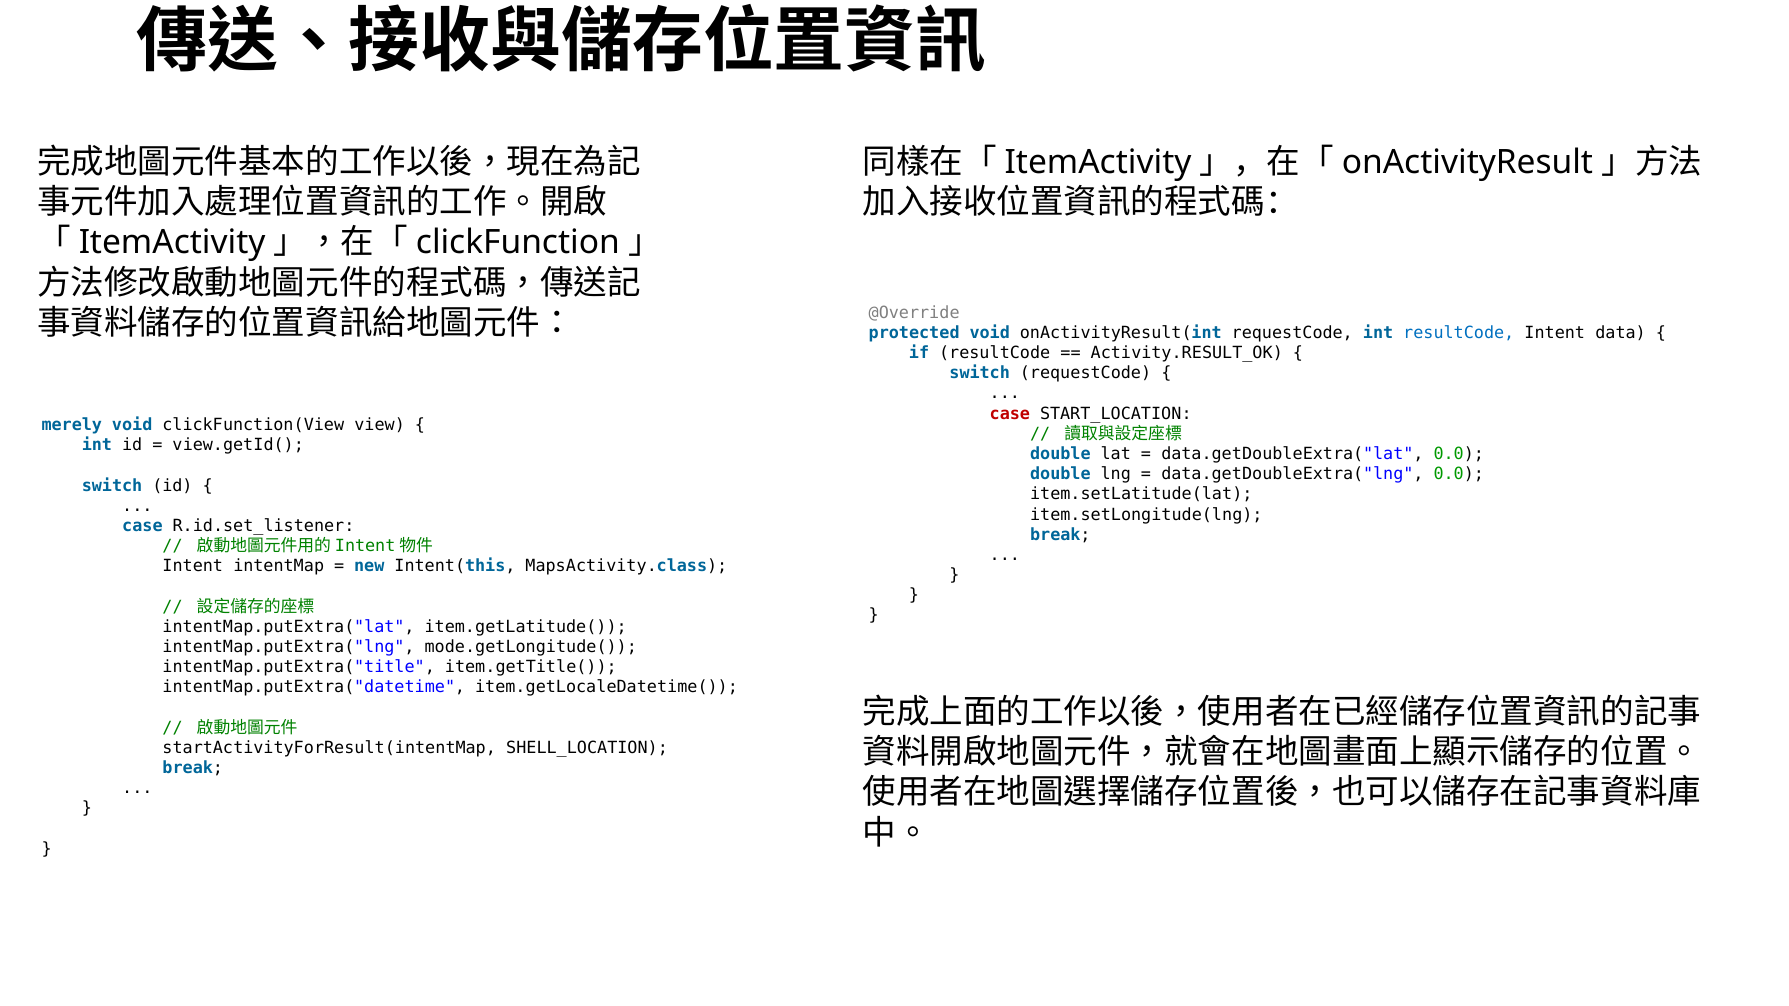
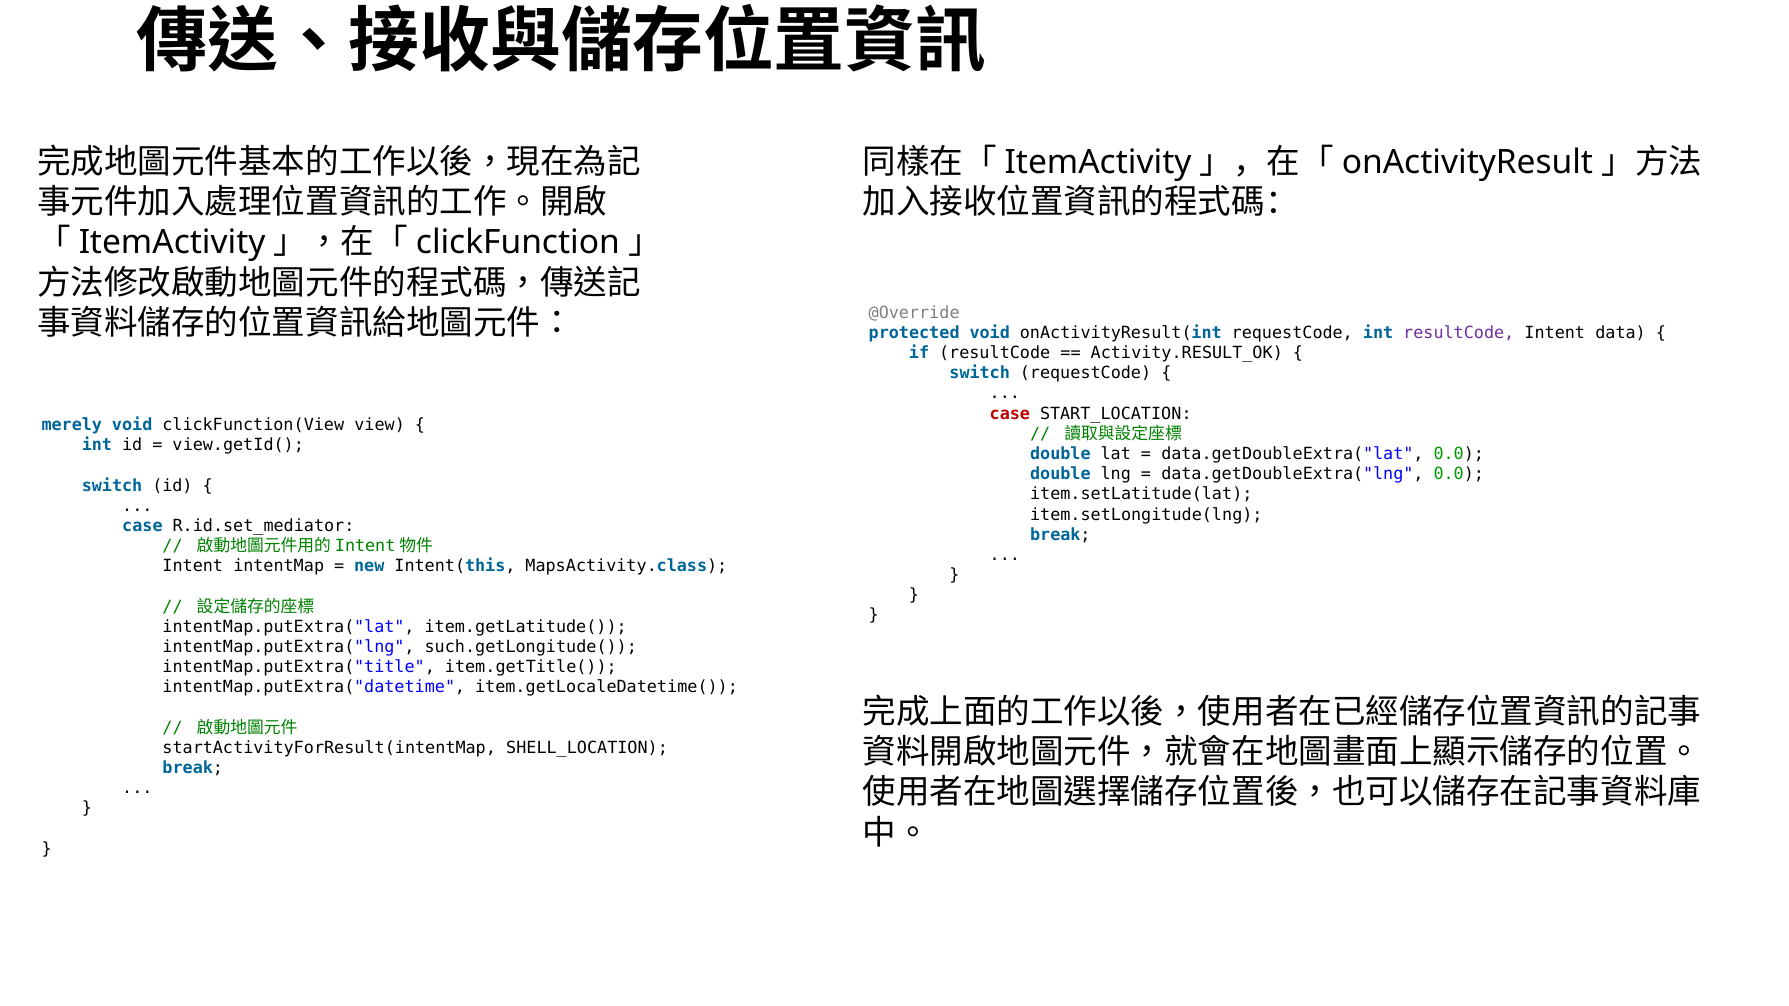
resultCode at (1459, 333) colour: blue -> purple
R.id.set_listener: R.id.set_listener -> R.id.set_mediator
mode.getLongitude(: mode.getLongitude( -> such.getLongitude(
